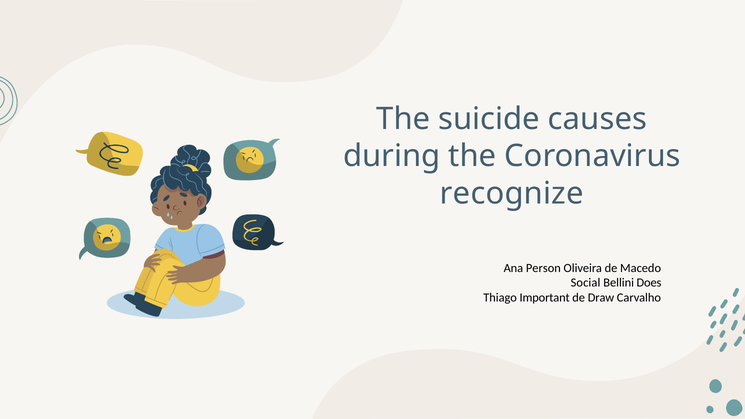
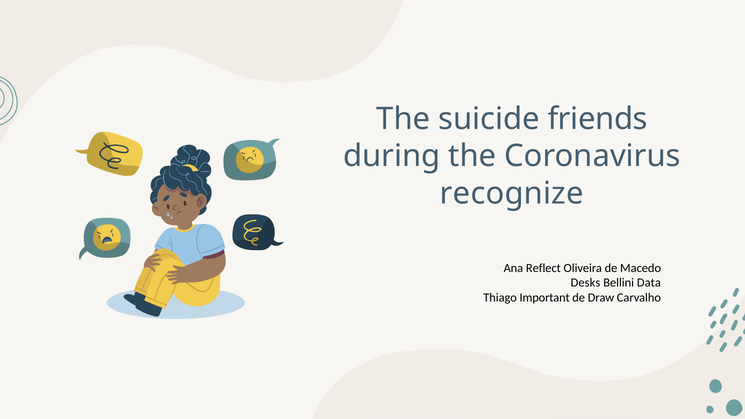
causes: causes -> friends
Person: Person -> Reflect
Social: Social -> Desks
Does: Does -> Data
